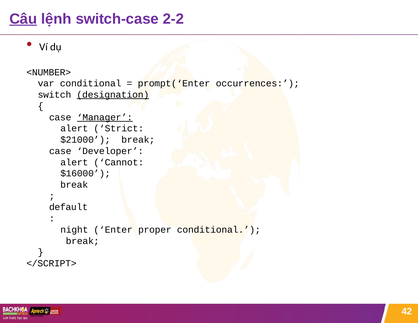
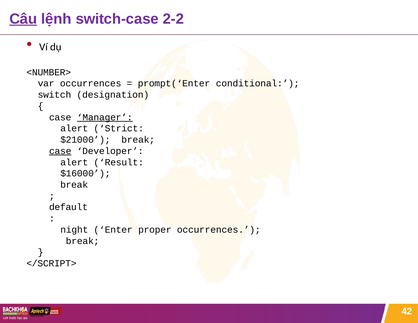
var conditional: conditional -> occurrences
occurrences: occurrences -> conditional
designation underline: present -> none
case at (60, 151) underline: none -> present
Cannot: Cannot -> Result
proper conditional: conditional -> occurrences
